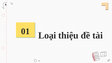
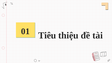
Loại: Loại -> Tiêu
